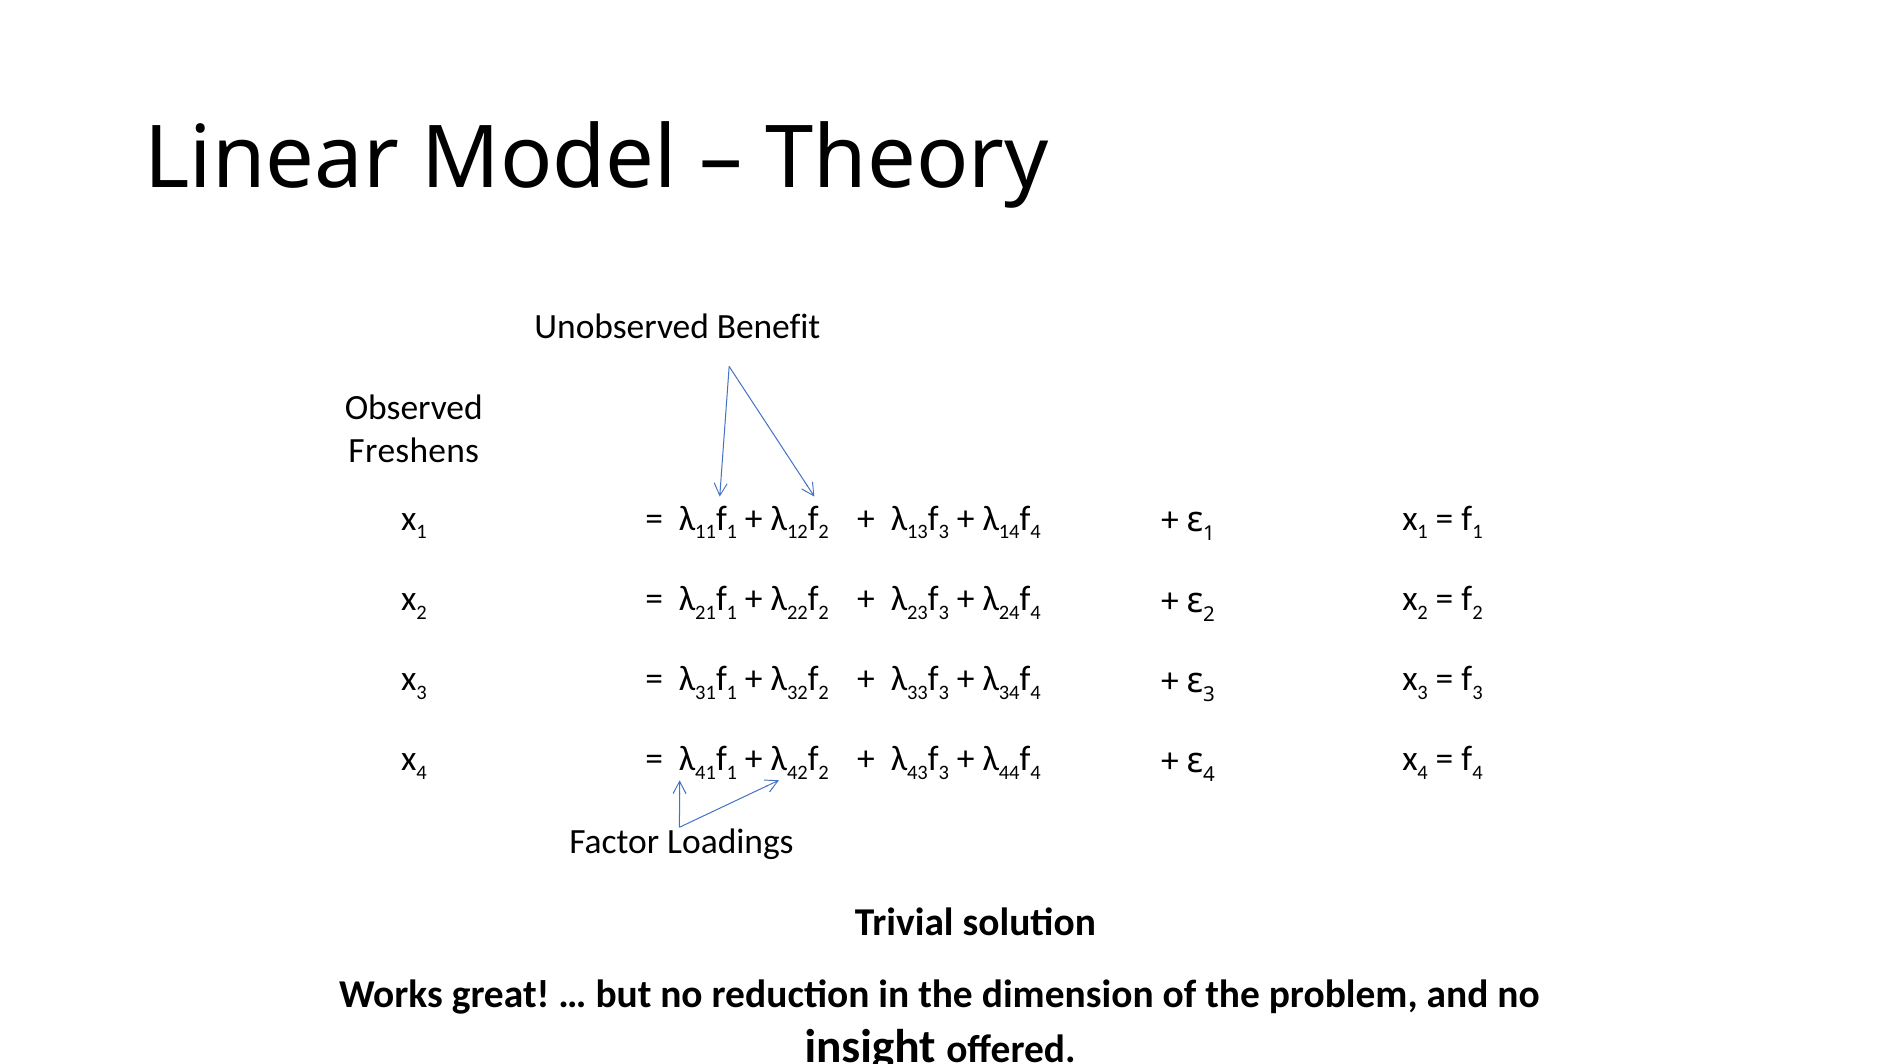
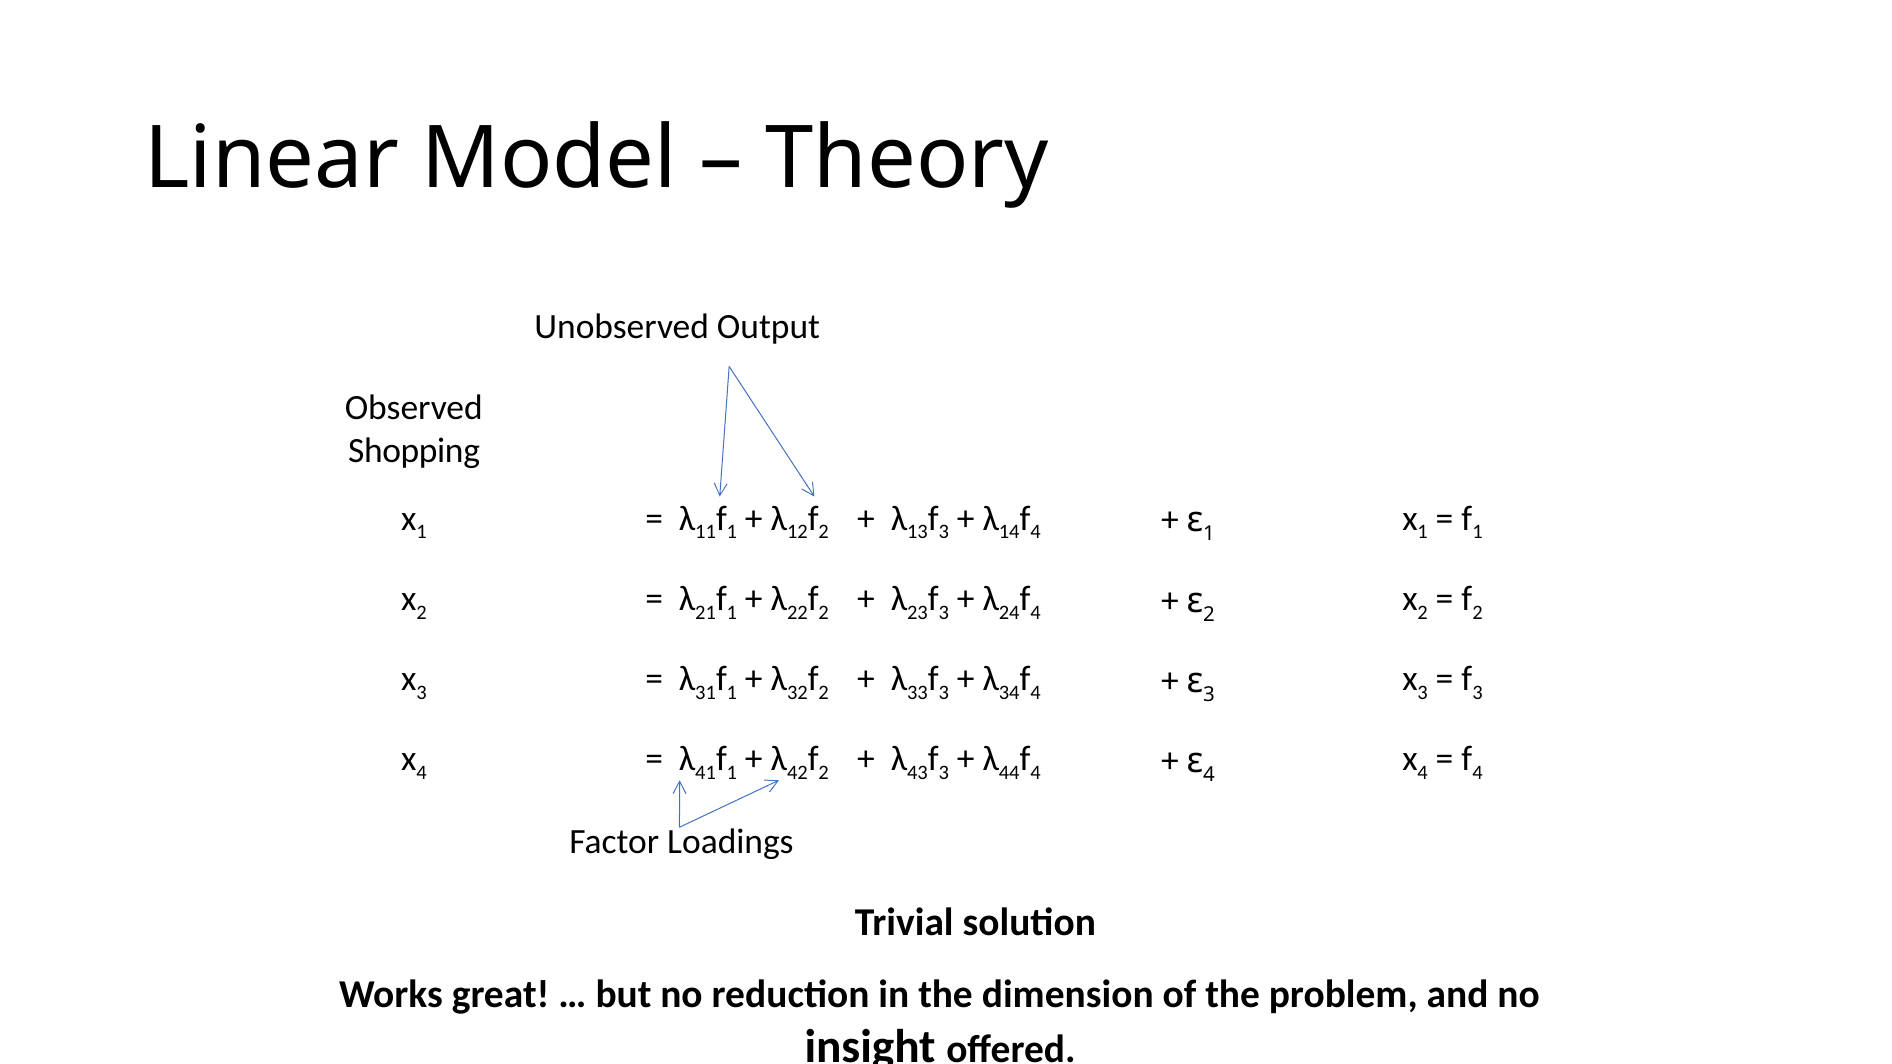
Benefit: Benefit -> Output
Freshens: Freshens -> Shopping
